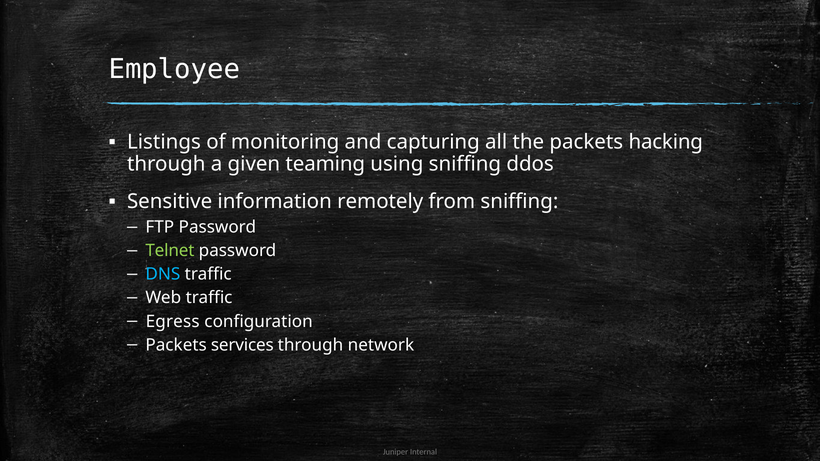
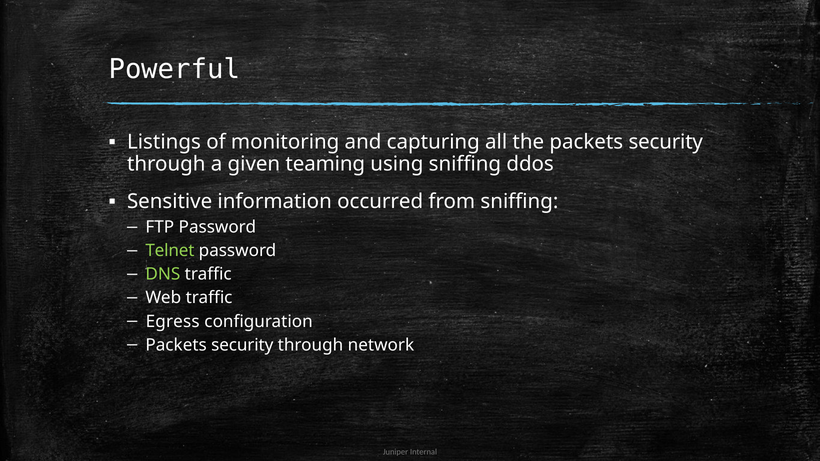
Employee: Employee -> Powerful
the packets hacking: hacking -> security
remotely: remotely -> occurred
DNS colour: light blue -> light green
services at (242, 345): services -> security
